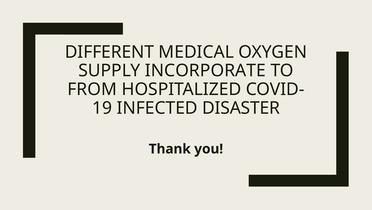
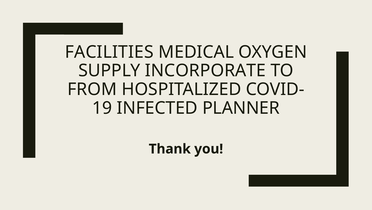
DIFFERENT: DIFFERENT -> FACILITIES
DISASTER: DISASTER -> PLANNER
